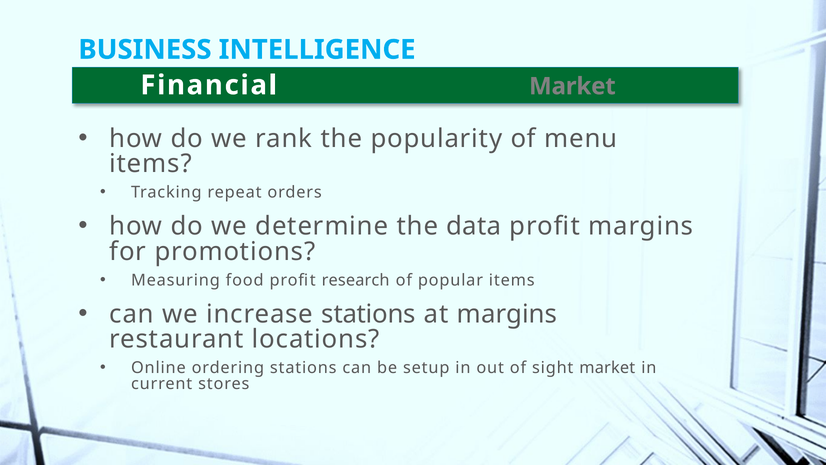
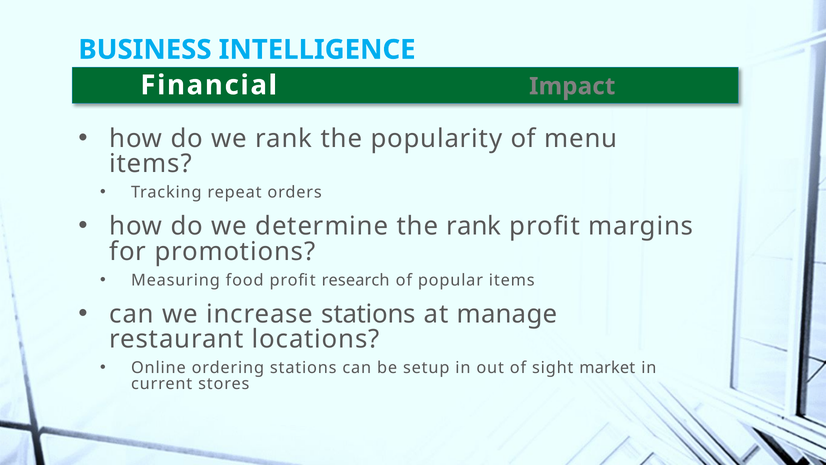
Financial Market: Market -> Impact
the data: data -> rank
at margins: margins -> manage
